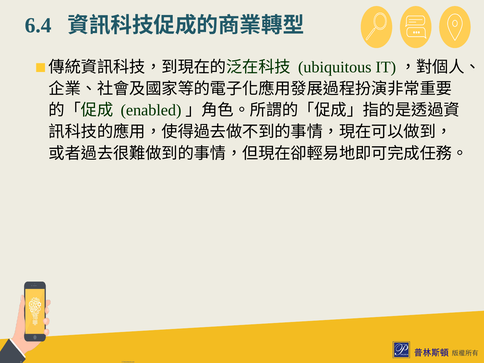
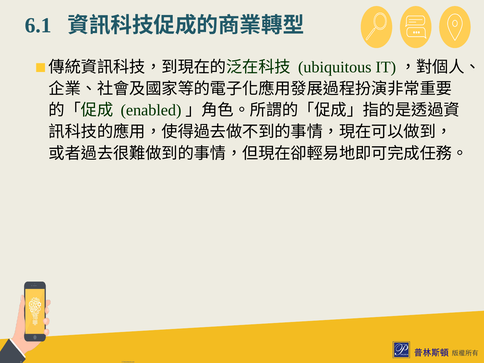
6.4: 6.4 -> 6.1
